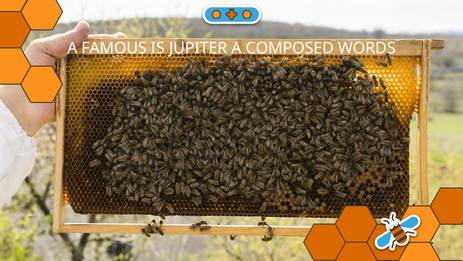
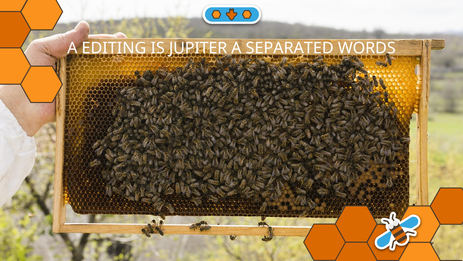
FAMOUS: FAMOUS -> EDITING
COMPOSED: COMPOSED -> SEPARATED
